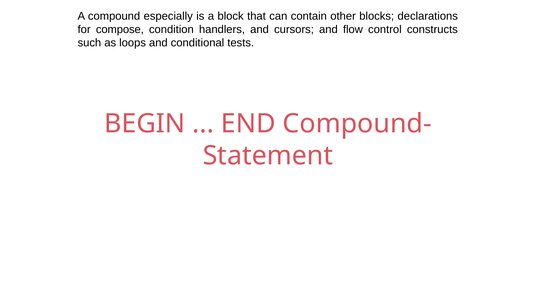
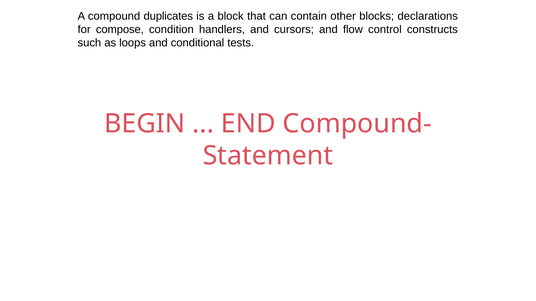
especially: especially -> duplicates
